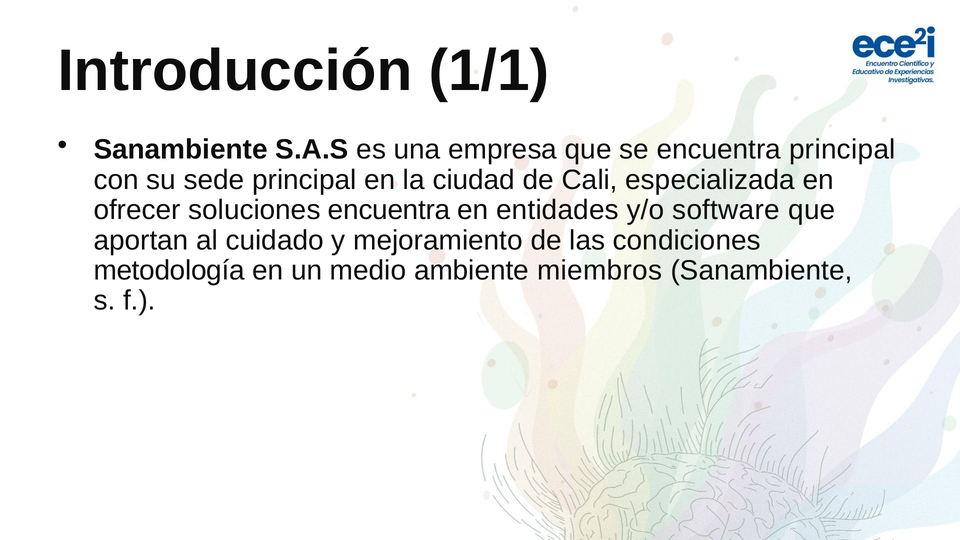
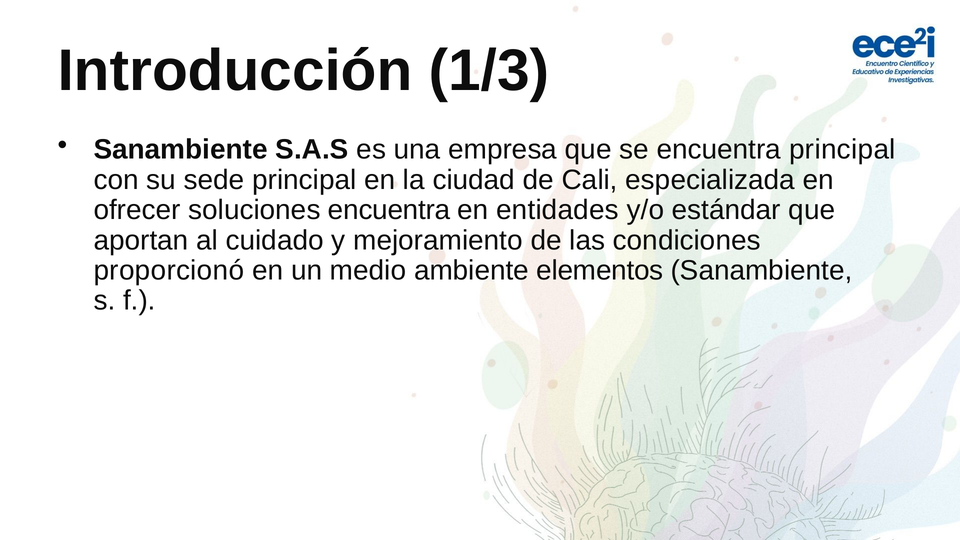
1/1: 1/1 -> 1/3
software: software -> estándar
metodología: metodología -> proporcionó
miembros: miembros -> elementos
